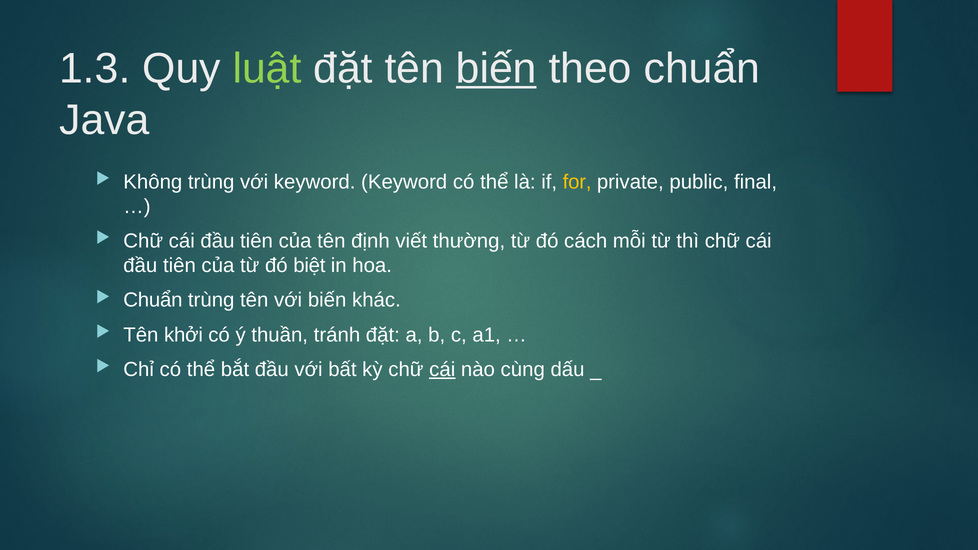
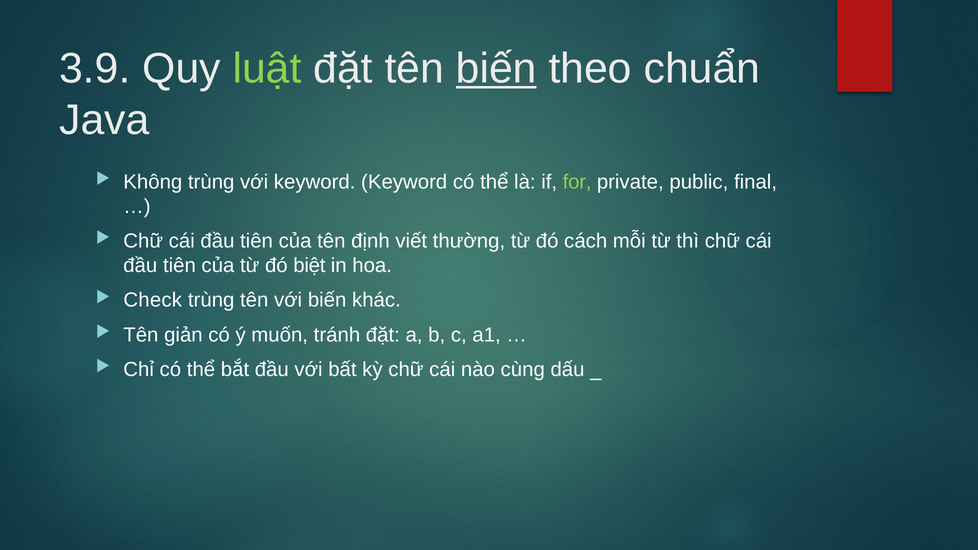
1.3: 1.3 -> 3.9
for colour: yellow -> light green
Chuẩn at (153, 300): Chuẩn -> Check
khởi: khởi -> giản
thuần: thuần -> muốn
cái at (442, 370) underline: present -> none
